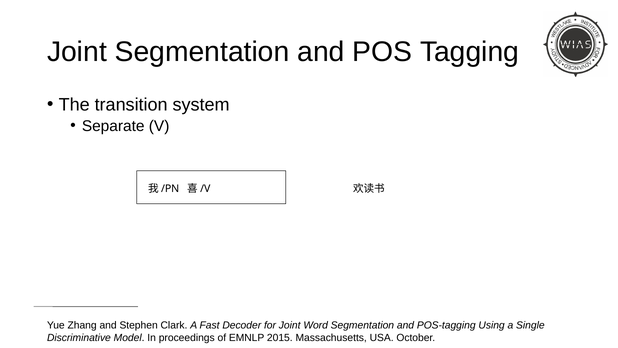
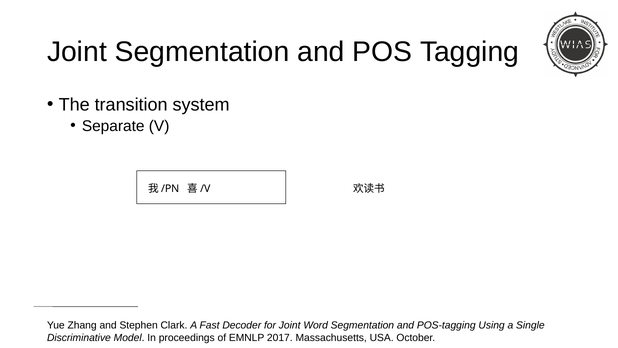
2015: 2015 -> 2017
